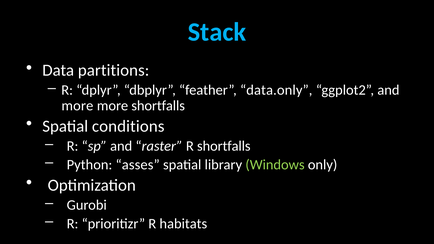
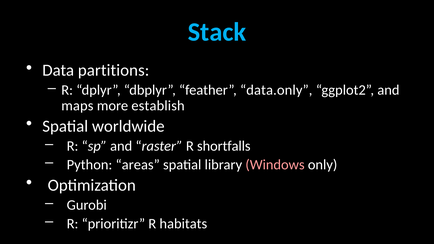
more at (77, 106): more -> maps
more shortfalls: shortfalls -> establish
conditions: conditions -> worldwide
asses: asses -> areas
Windows colour: light green -> pink
